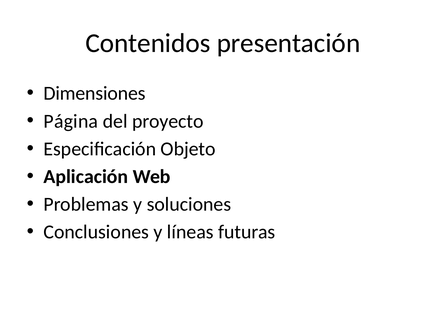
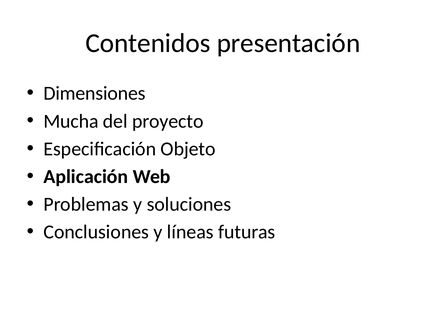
Página: Página -> Mucha
